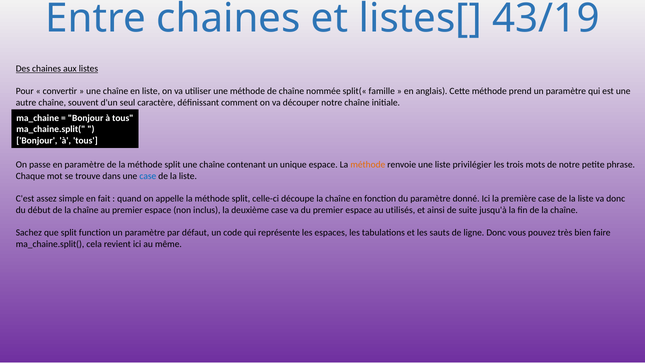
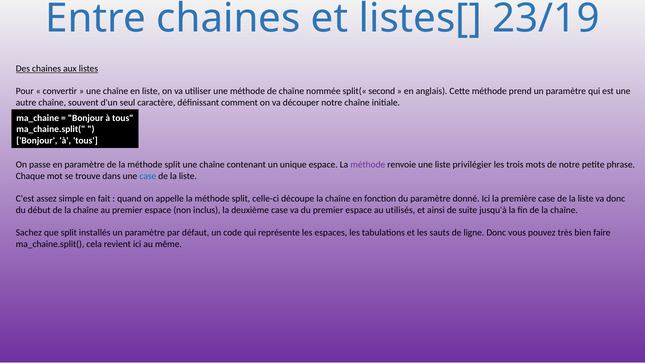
43/19: 43/19 -> 23/19
famille: famille -> second
méthode at (368, 165) colour: orange -> purple
function: function -> installés
